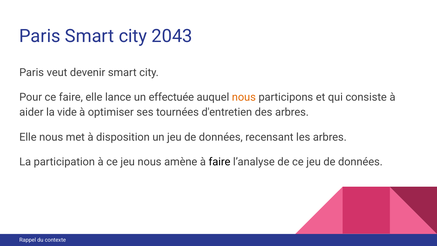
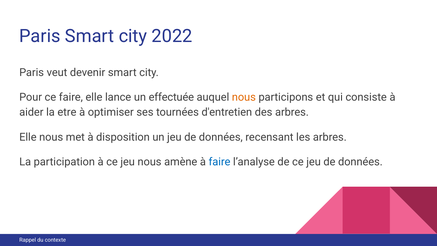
2043: 2043 -> 2022
vide: vide -> etre
faire at (220, 162) colour: black -> blue
